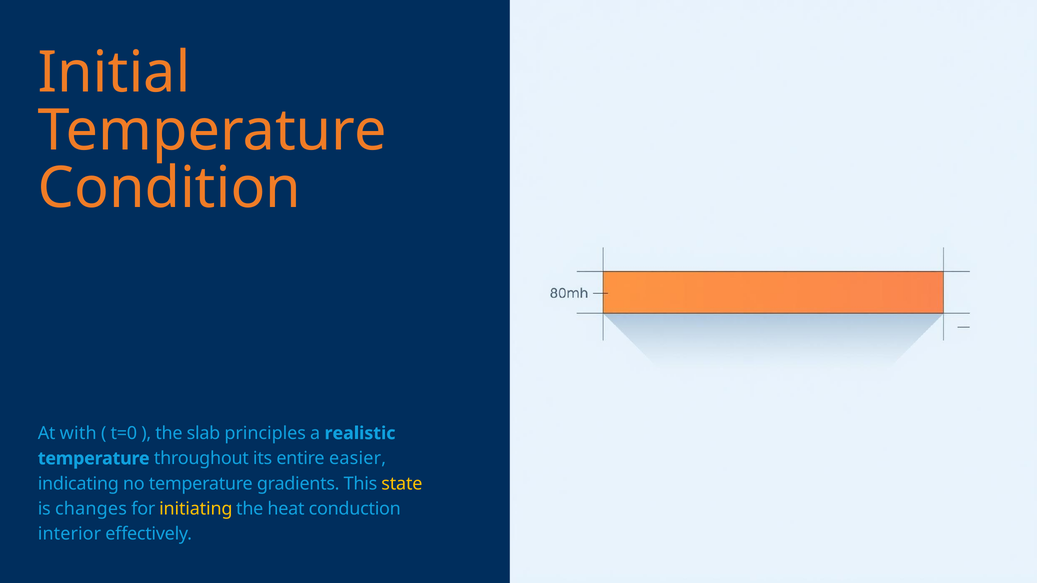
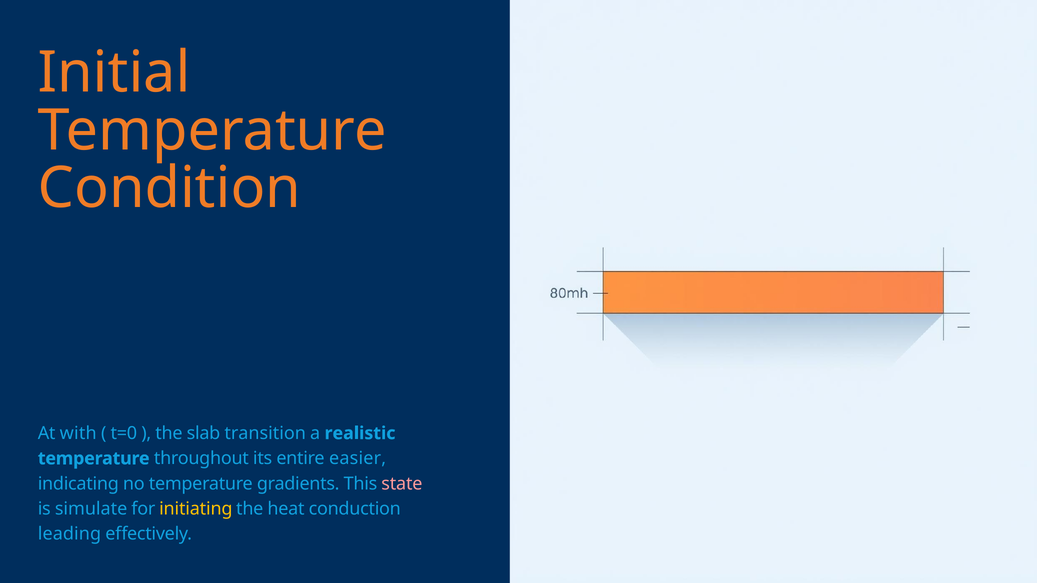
principles: principles -> transition
state colour: yellow -> pink
changes: changes -> simulate
interior: interior -> leading
